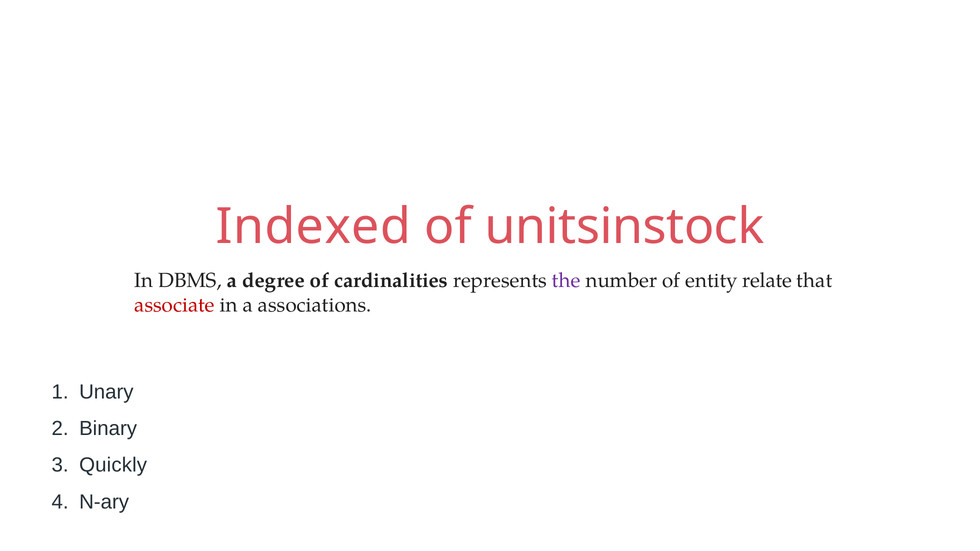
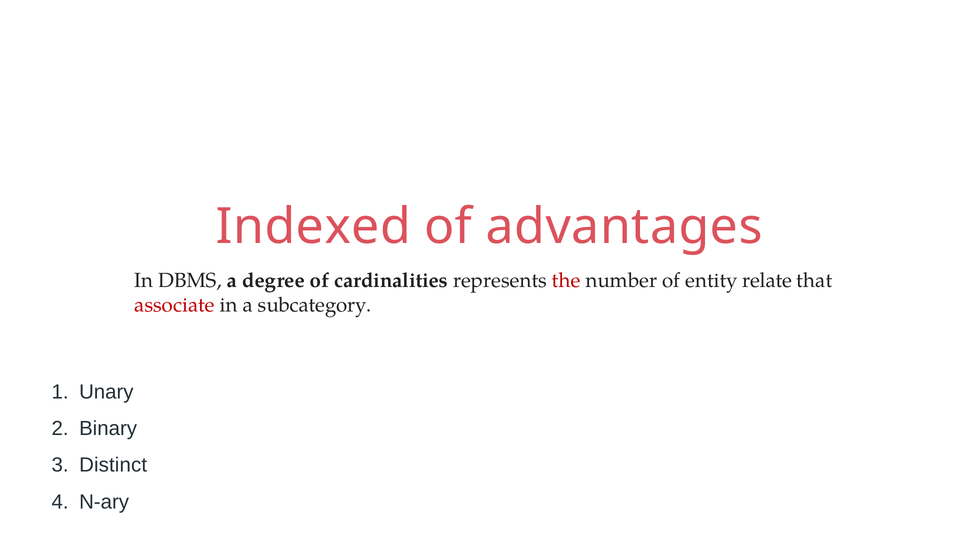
unitsinstock: unitsinstock -> advantages
the colour: purple -> red
associations: associations -> subcategory
Quickly: Quickly -> Distinct
